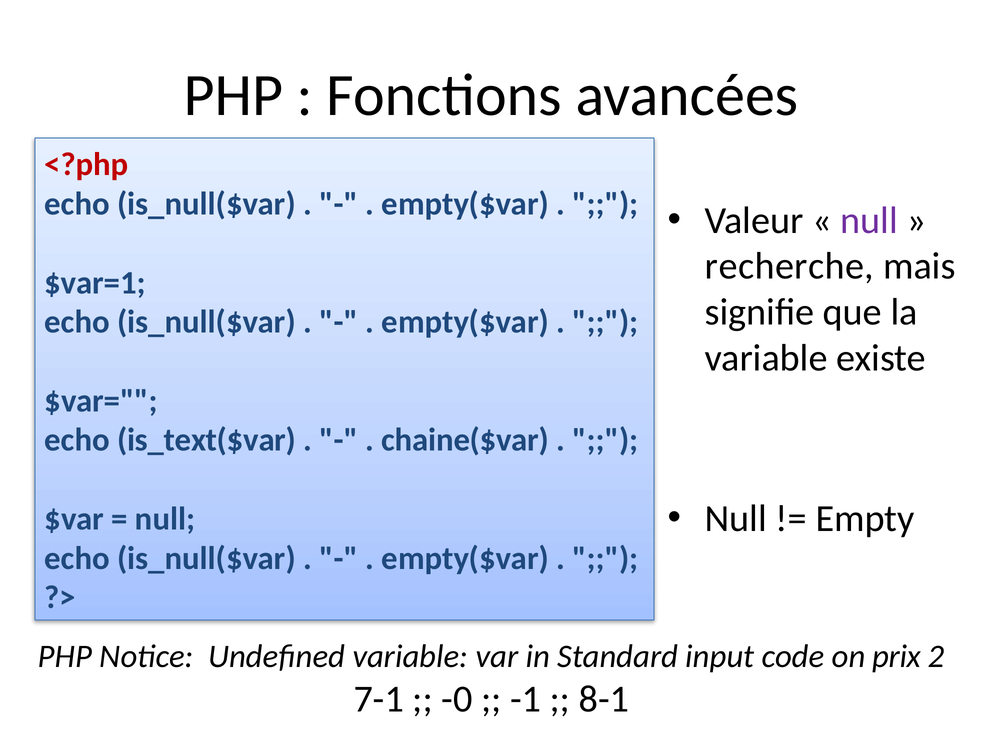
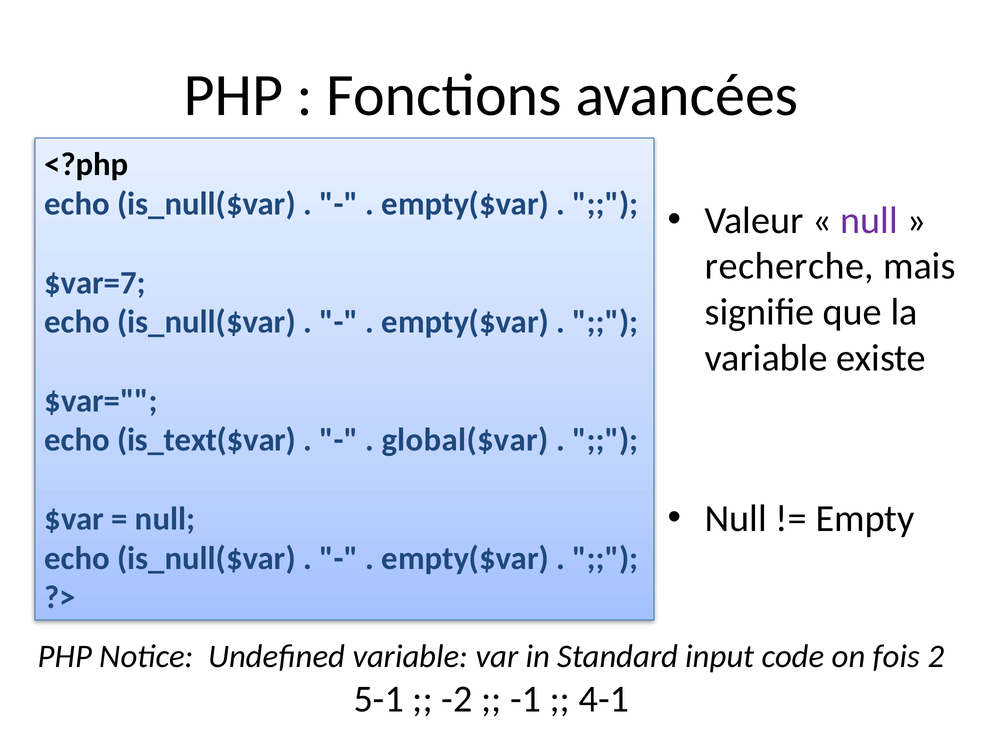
<?php colour: red -> black
$var=1: $var=1 -> $var=7
chaine($var: chaine($var -> global($var
prix: prix -> fois
7-1: 7-1 -> 5-1
-0: -0 -> -2
8-1: 8-1 -> 4-1
